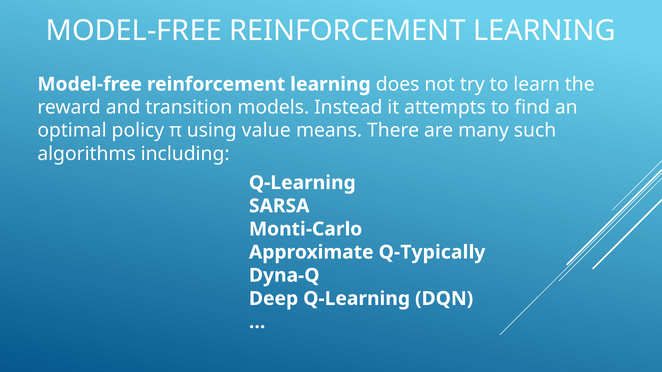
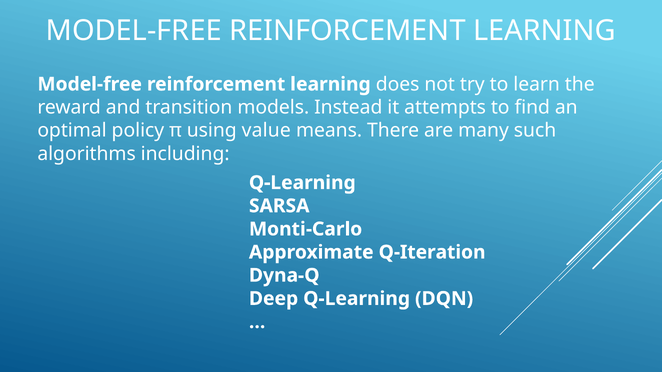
Q-Typically: Q-Typically -> Q-Iteration
